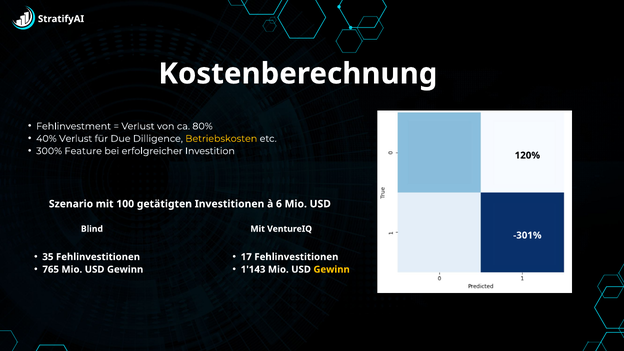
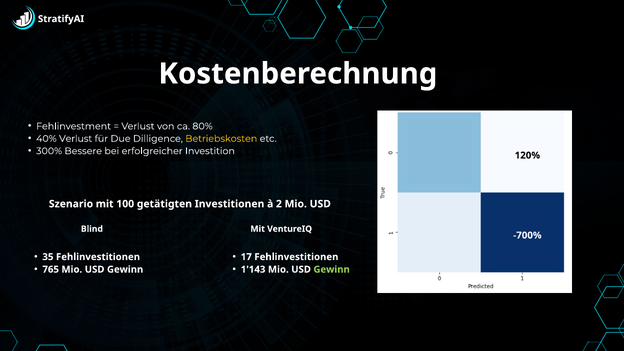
Feature: Feature -> Bessere
6: 6 -> 2
-301%: -301% -> -700%
Gewinn at (332, 269) colour: yellow -> light green
